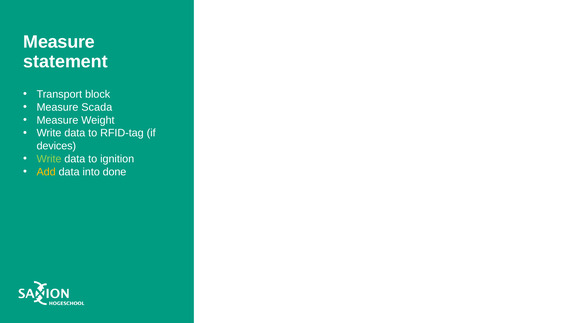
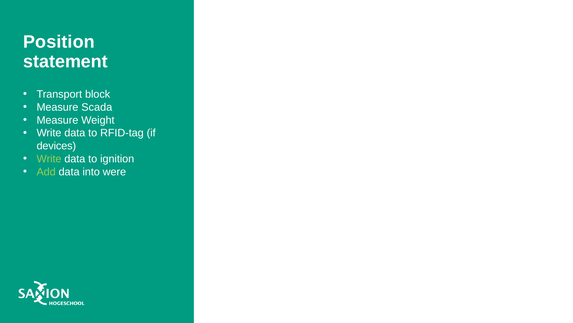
Measure at (59, 42): Measure -> Position
Add colour: yellow -> light green
done: done -> were
